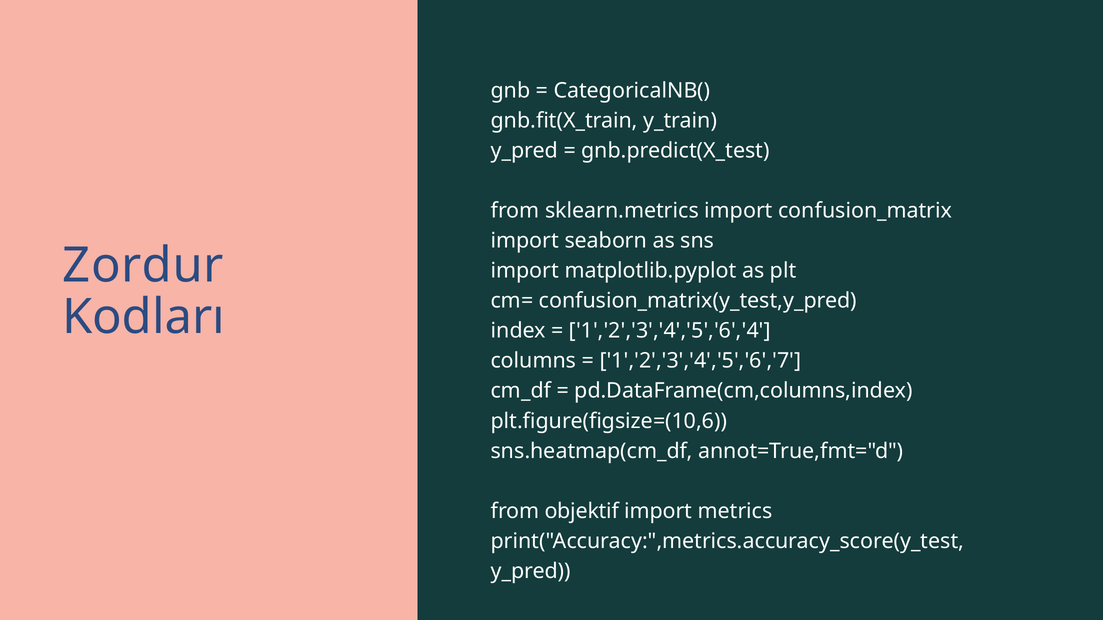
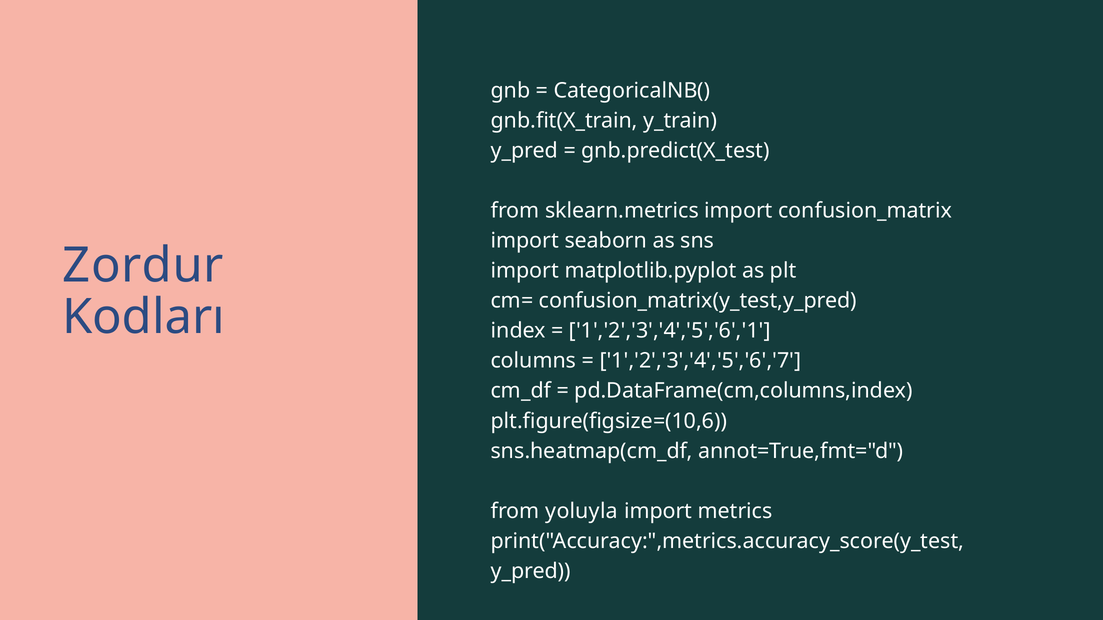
1','2','3','4','5','6','4: 1','2','3','4','5','6','4 -> 1','2','3','4','5','6','1
objektif: objektif -> yoluyla
